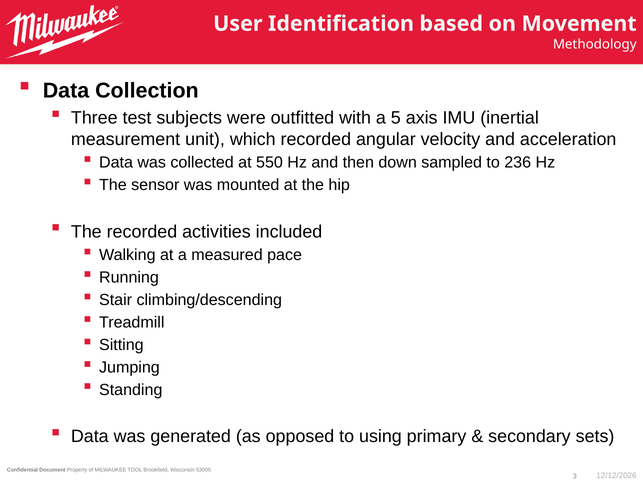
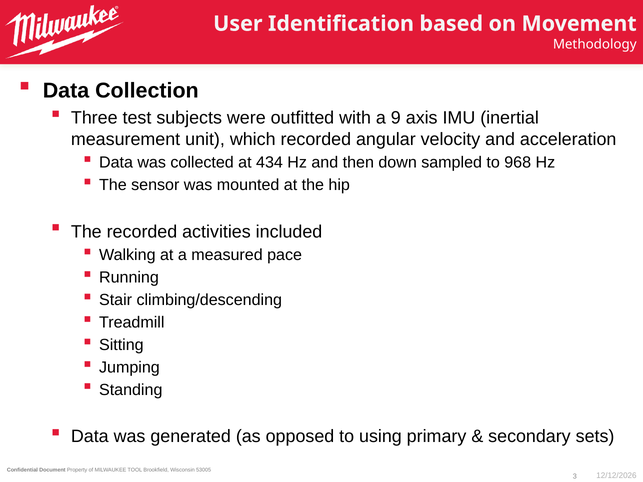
5: 5 -> 9
550: 550 -> 434
236: 236 -> 968
